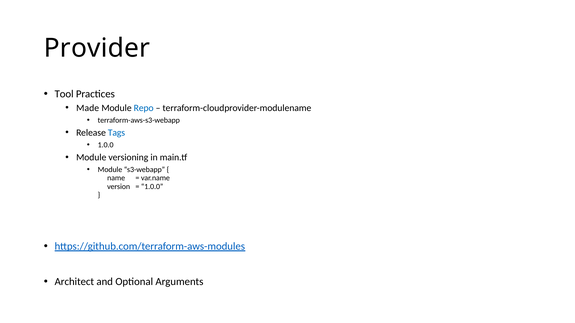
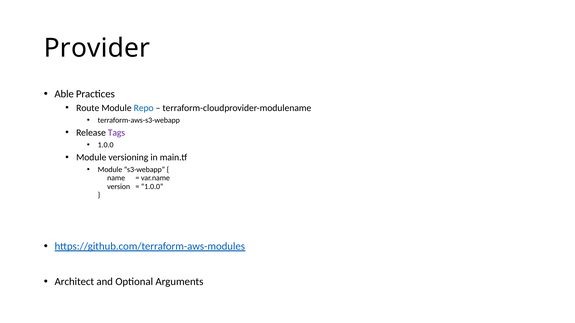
Tool: Tool -> Able
Made: Made -> Route
Tags colour: blue -> purple
